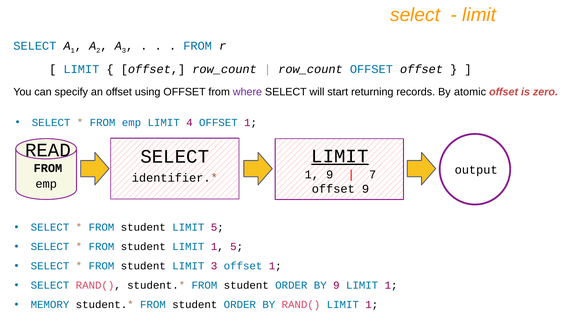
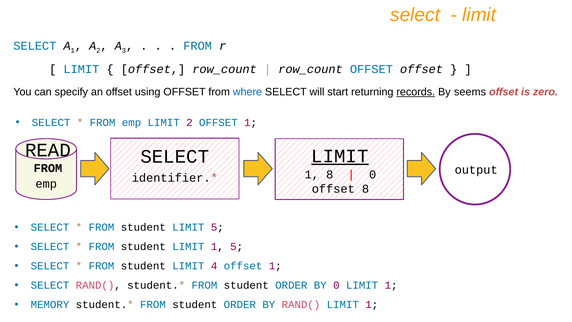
where colour: purple -> blue
records underline: none -> present
atomic: atomic -> seems
LIMIT 4: 4 -> 2
1 9: 9 -> 8
7 at (373, 174): 7 -> 0
offset 9: 9 -> 8
LIMIT 3: 3 -> 4
BY 9: 9 -> 0
